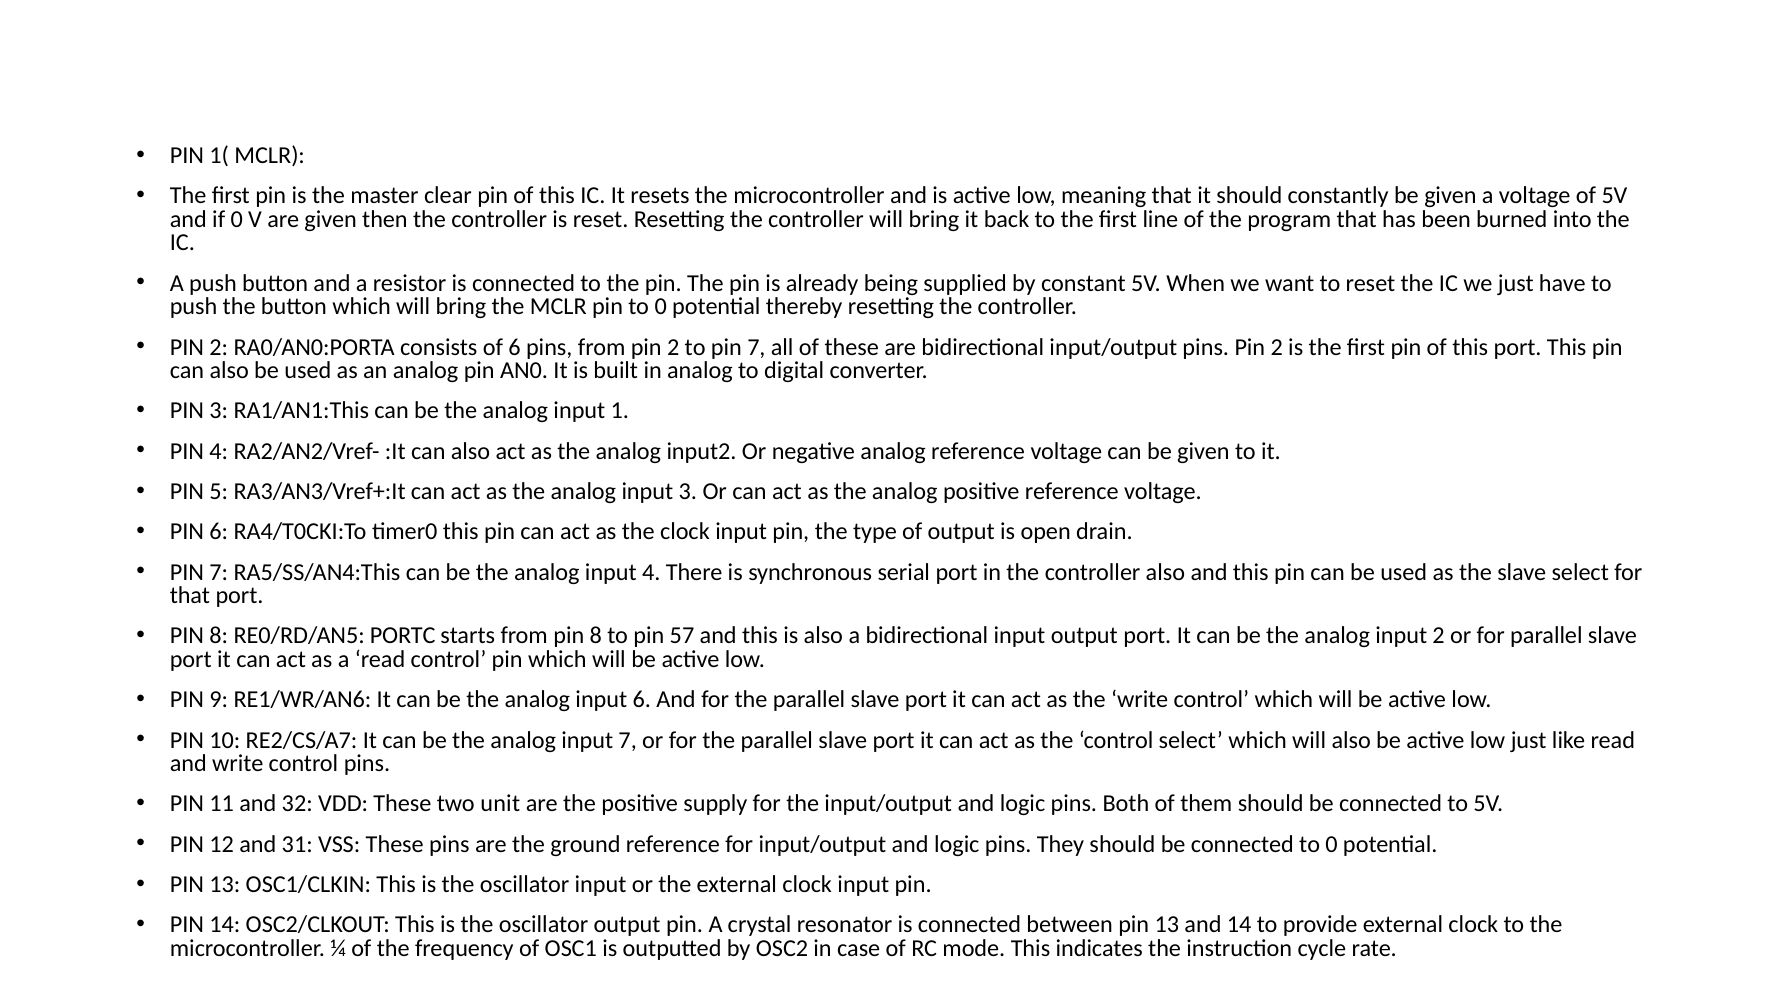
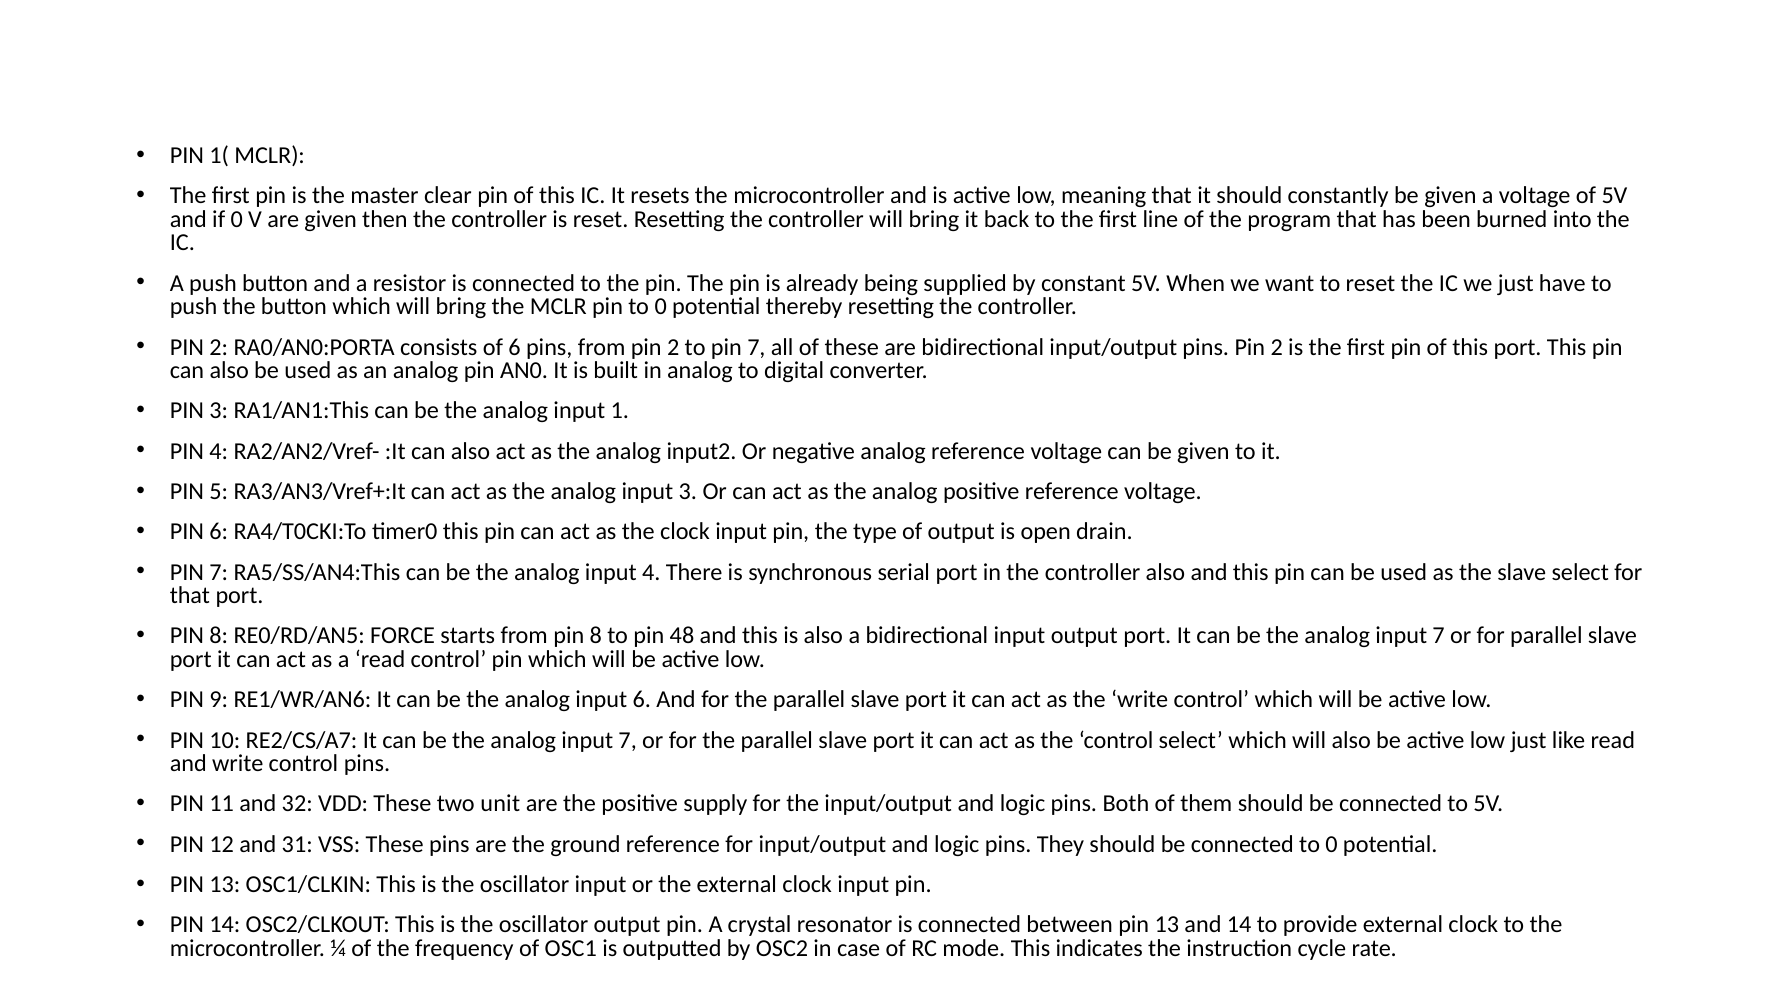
PORTC: PORTC -> FORCE
57: 57 -> 48
2 at (1439, 636): 2 -> 7
